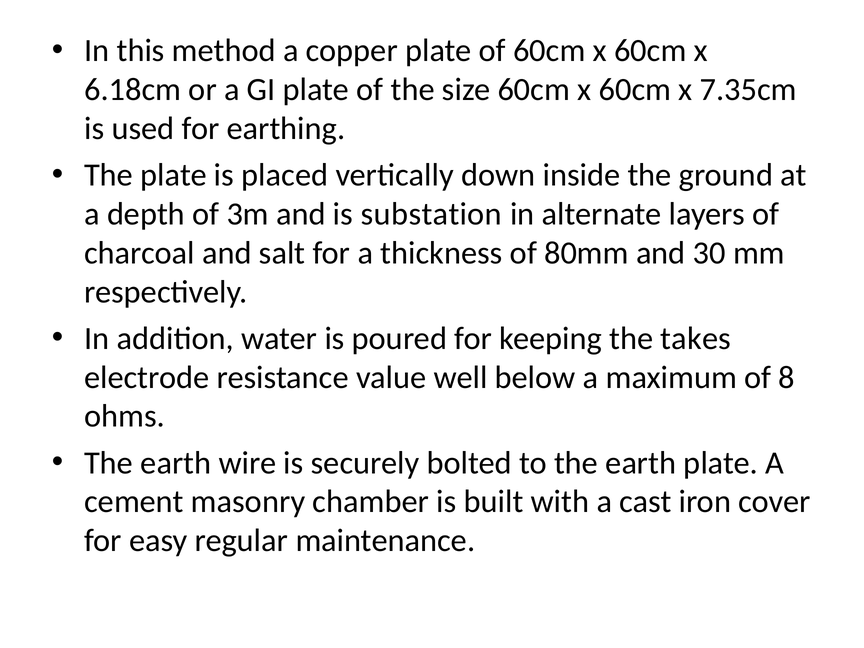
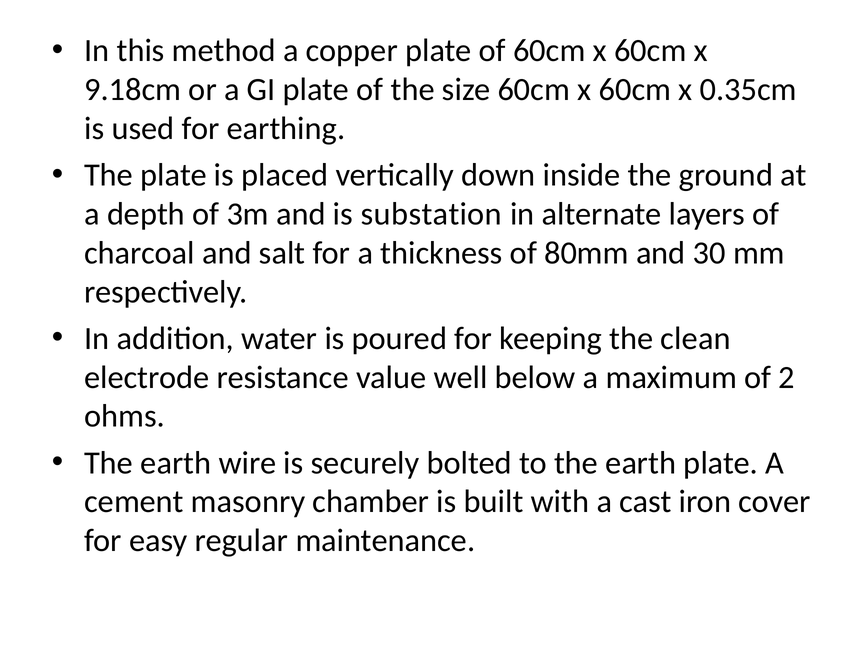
6.18cm: 6.18cm -> 9.18cm
7.35cm: 7.35cm -> 0.35cm
takes: takes -> clean
8: 8 -> 2
